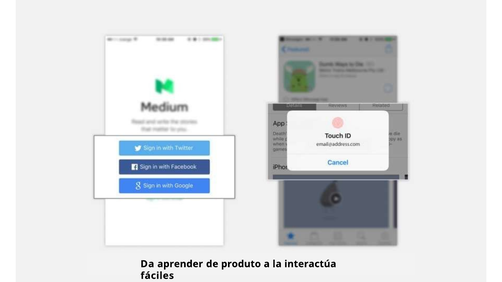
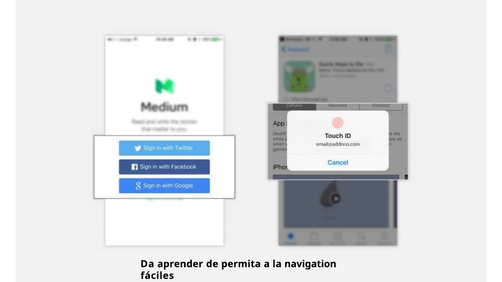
produto: produto -> permita
interactúa: interactúa -> navigation
